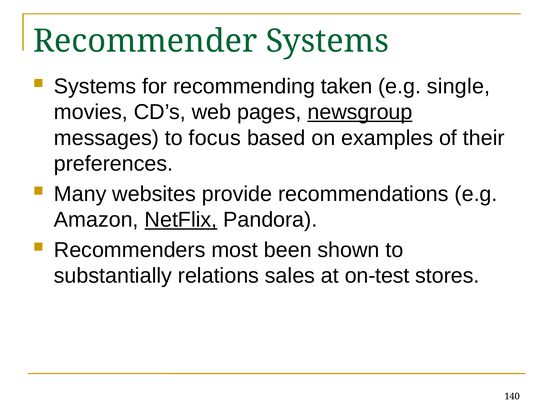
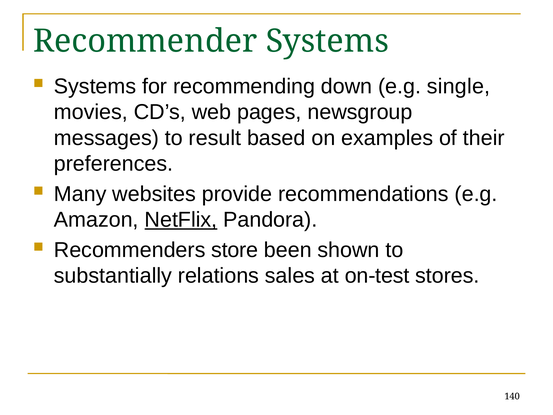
taken: taken -> down
newsgroup underline: present -> none
focus: focus -> result
most: most -> store
